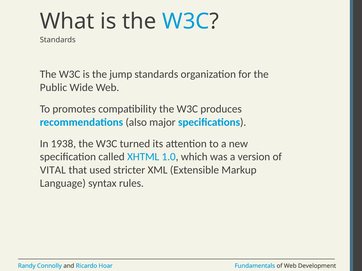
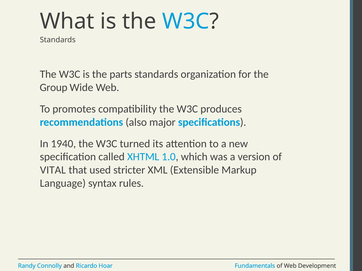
jump: jump -> parts
Public: Public -> Group
1938: 1938 -> 1940
